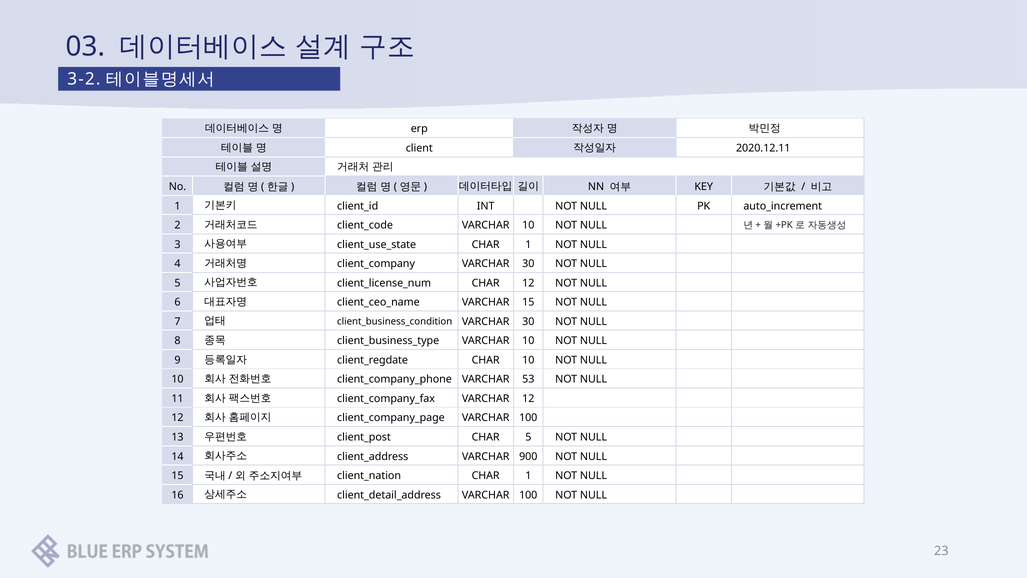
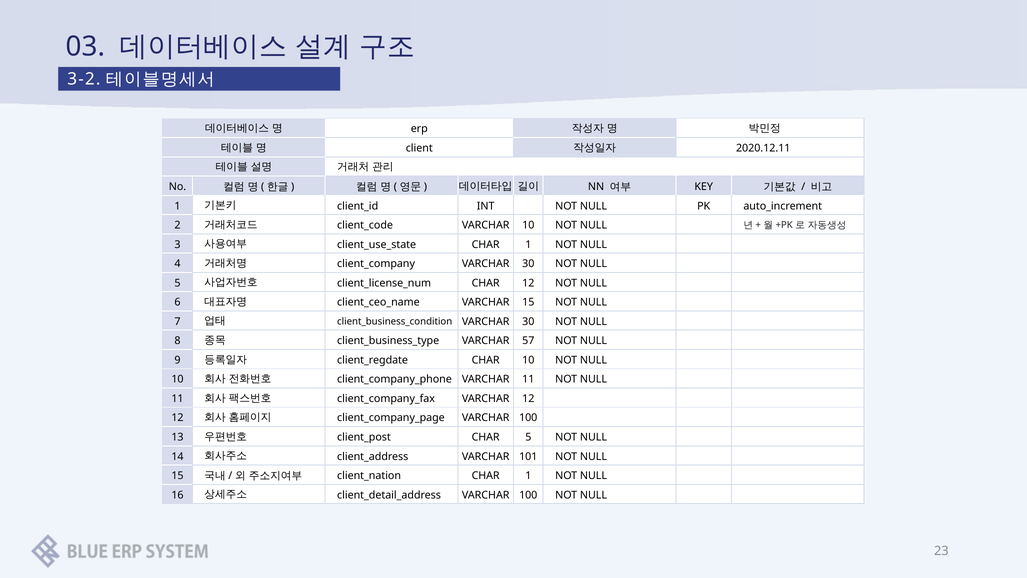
10 at (528, 341): 10 -> 57
VARCHAR 53: 53 -> 11
900: 900 -> 101
